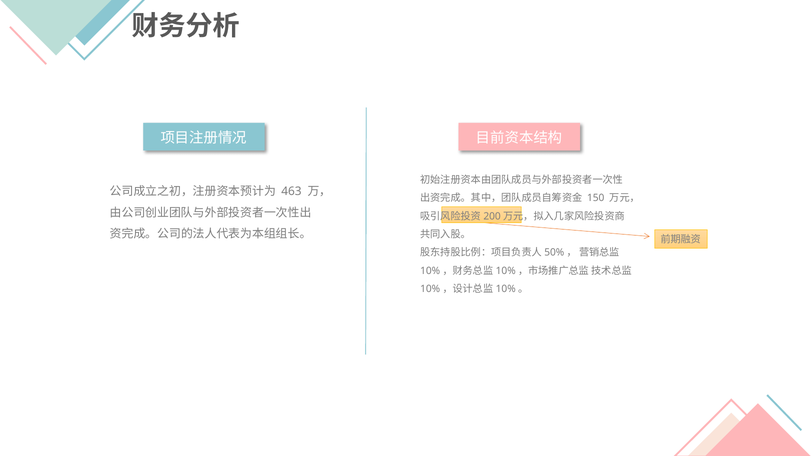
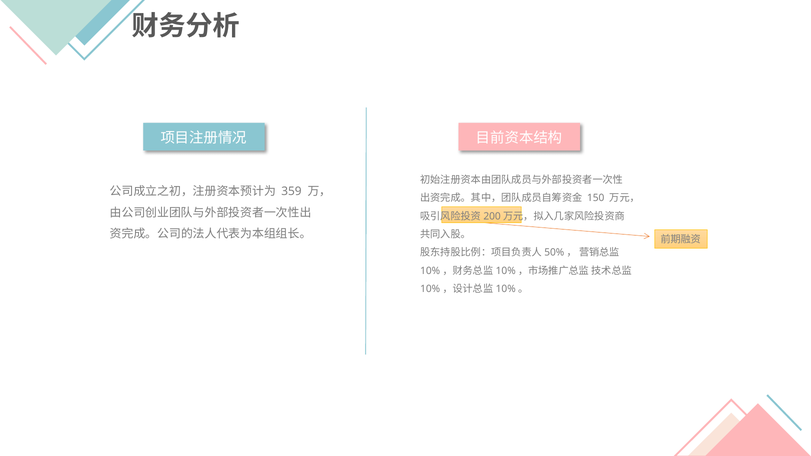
463: 463 -> 359
